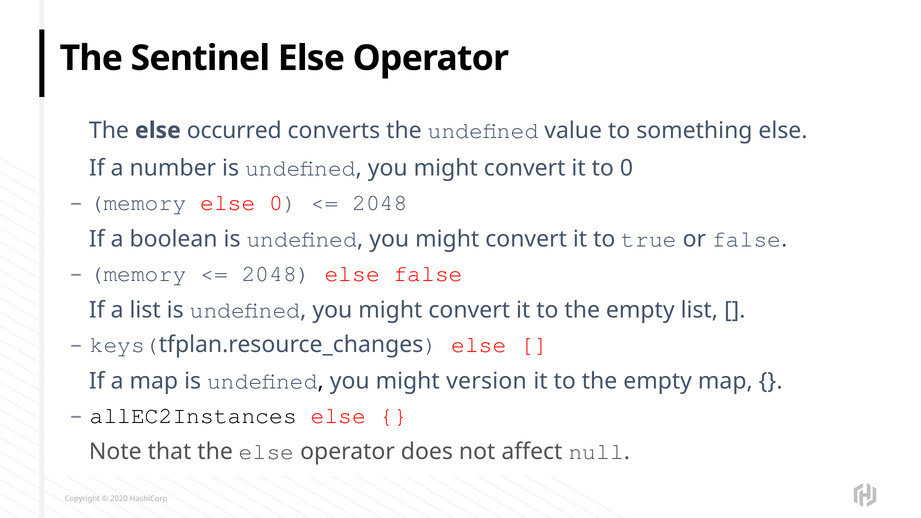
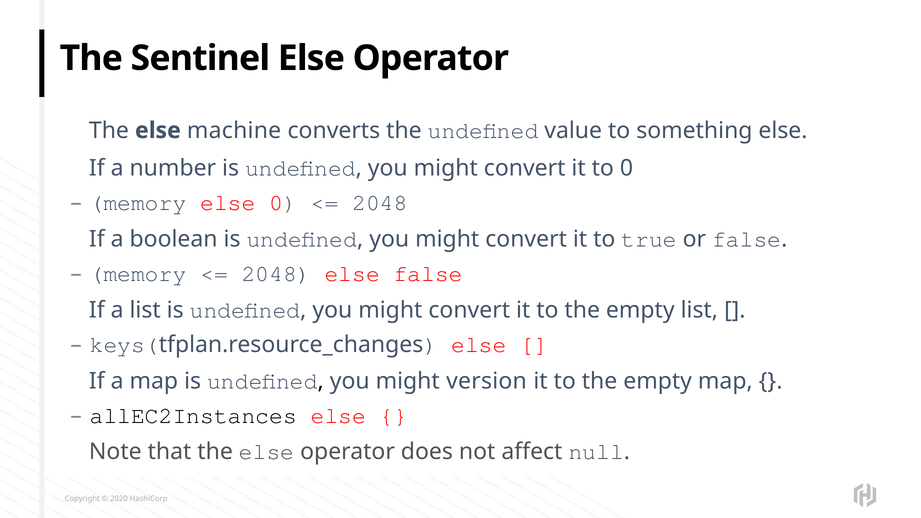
occurred: occurred -> machine
